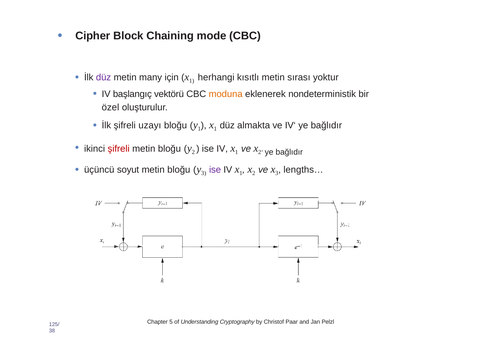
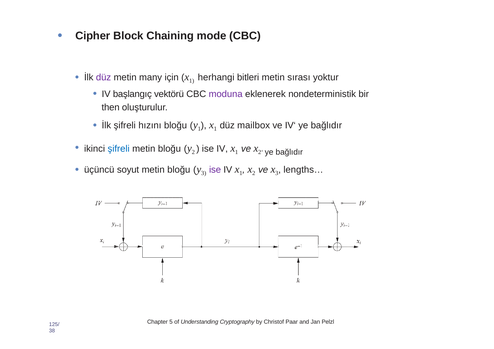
kısıtlı: kısıtlı -> bitleri
moduna colour: orange -> purple
özel: özel -> then
uzayı: uzayı -> hızını
almakta: almakta -> mailbox
şifreli at (119, 149) colour: red -> blue
